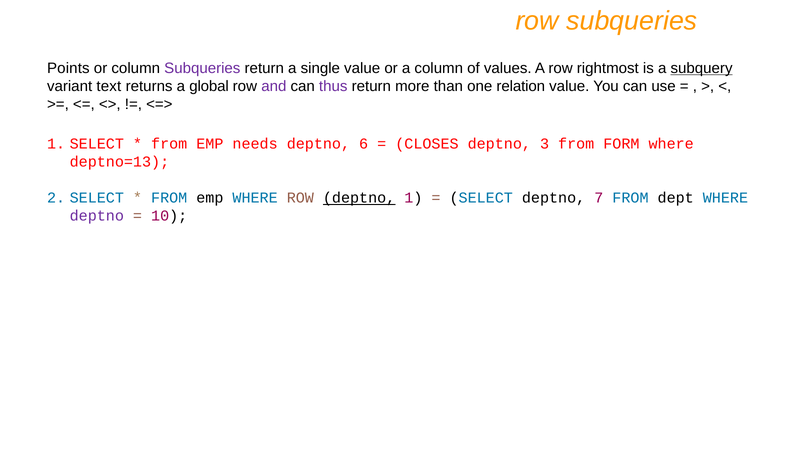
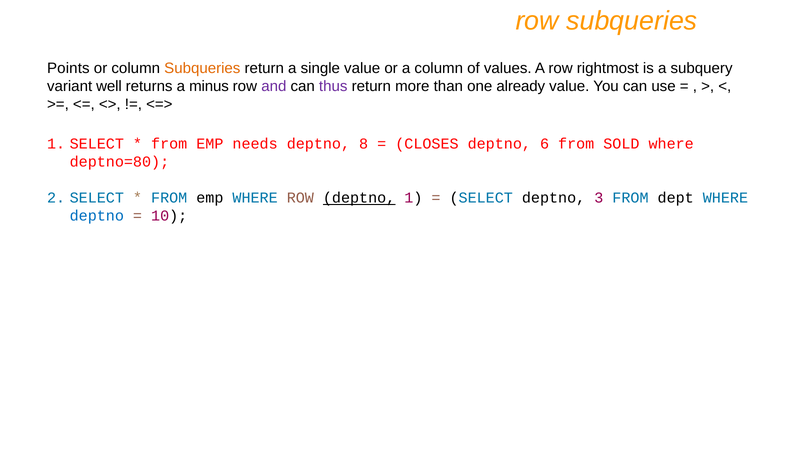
Subqueries at (202, 68) colour: purple -> orange
subquery underline: present -> none
text: text -> well
global: global -> minus
relation: relation -> already
6: 6 -> 8
3: 3 -> 6
FORM: FORM -> SOLD
deptno=13: deptno=13 -> deptno=80
7: 7 -> 3
deptno at (97, 216) colour: purple -> blue
